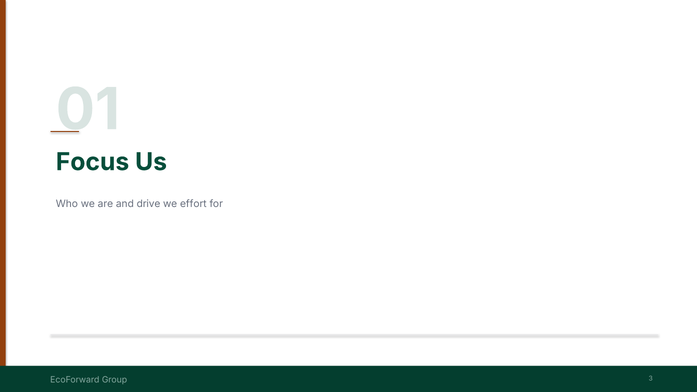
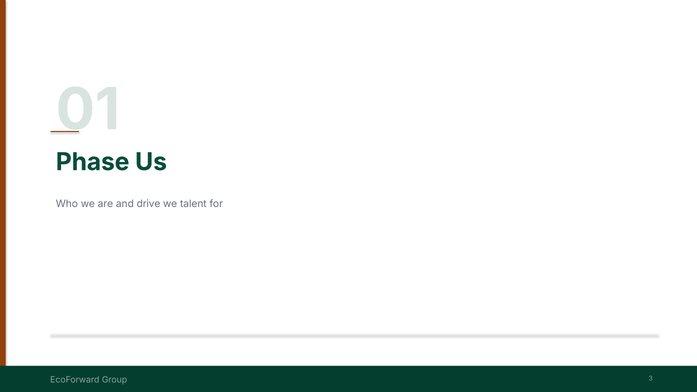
Focus: Focus -> Phase
effort: effort -> talent
